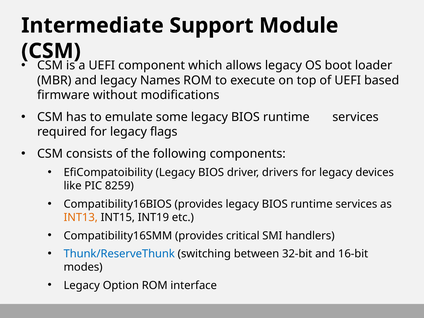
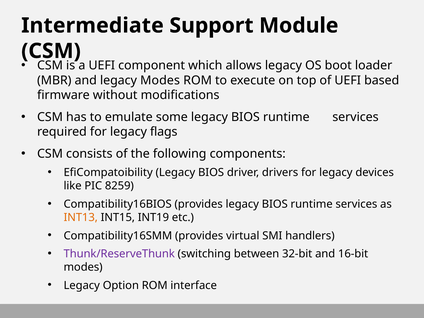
legacy Names: Names -> Modes
critical: critical -> virtual
Thunk/ReserveThunk colour: blue -> purple
